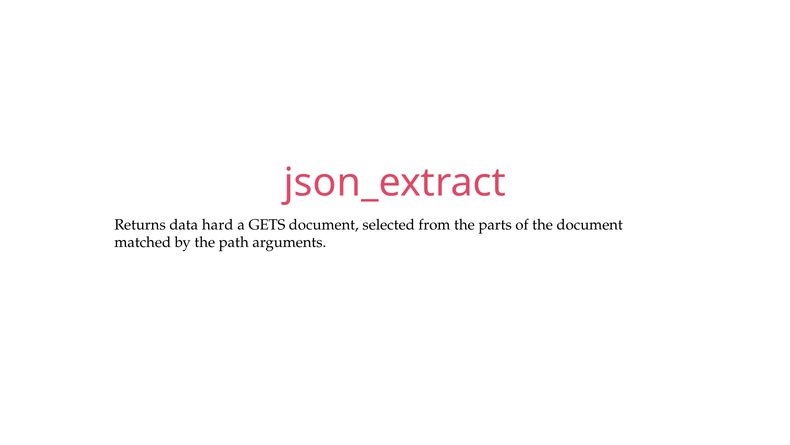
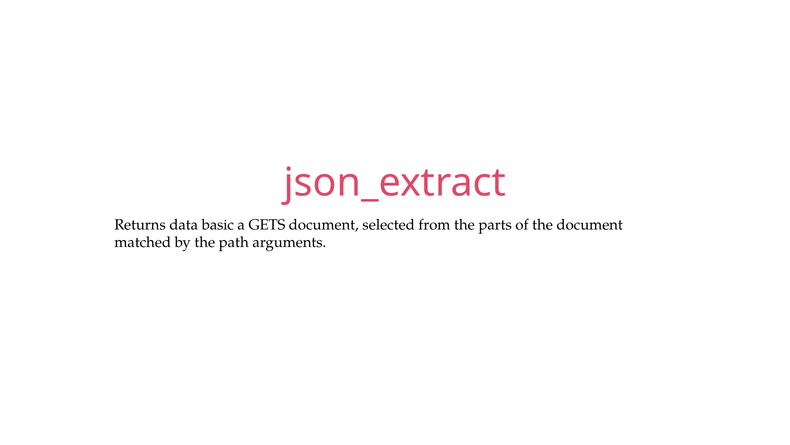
hard: hard -> basic
